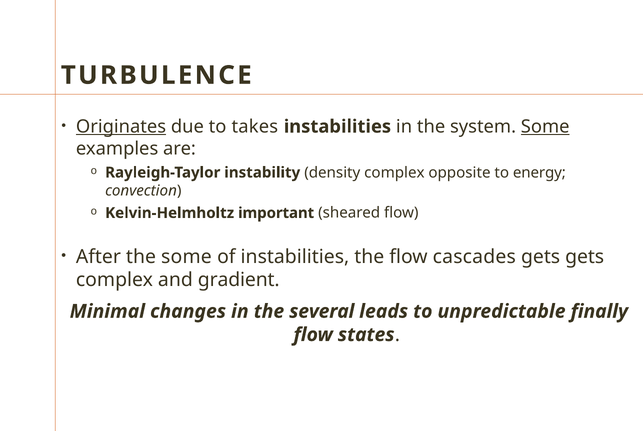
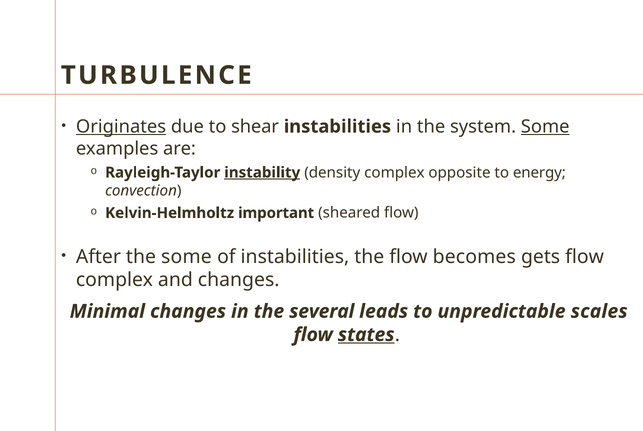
takes: takes -> shear
instability underline: none -> present
cascades: cascades -> becomes
gets gets: gets -> flow
and gradient: gradient -> changes
finally: finally -> scales
states underline: none -> present
